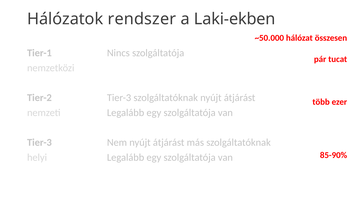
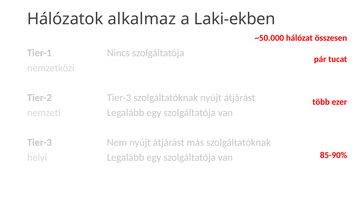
rendszer: rendszer -> alkalmaz
